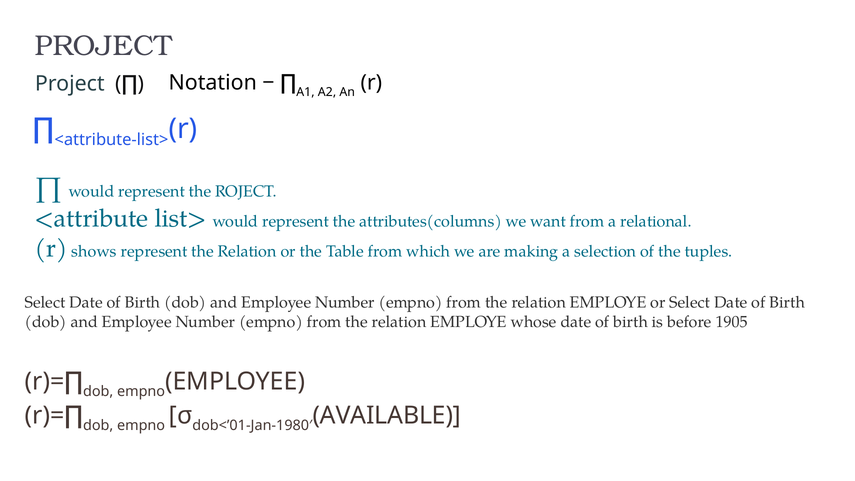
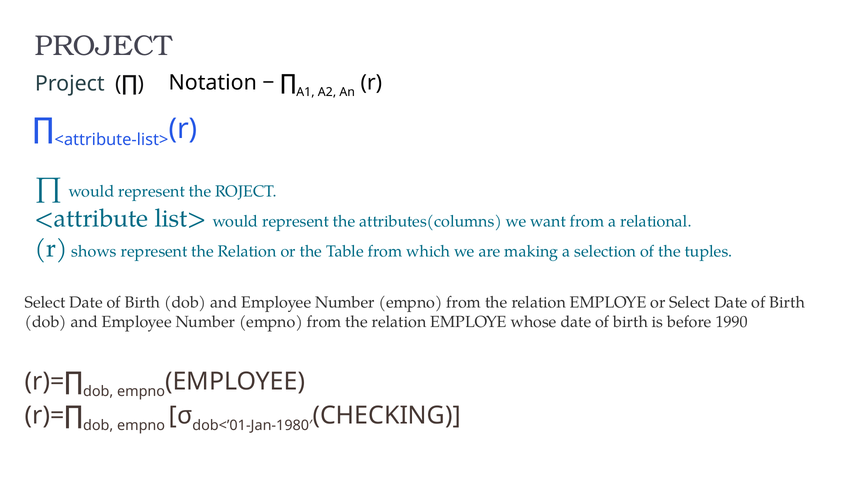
1905: 1905 -> 1990
AVAILABLE: AVAILABLE -> CHECKING
